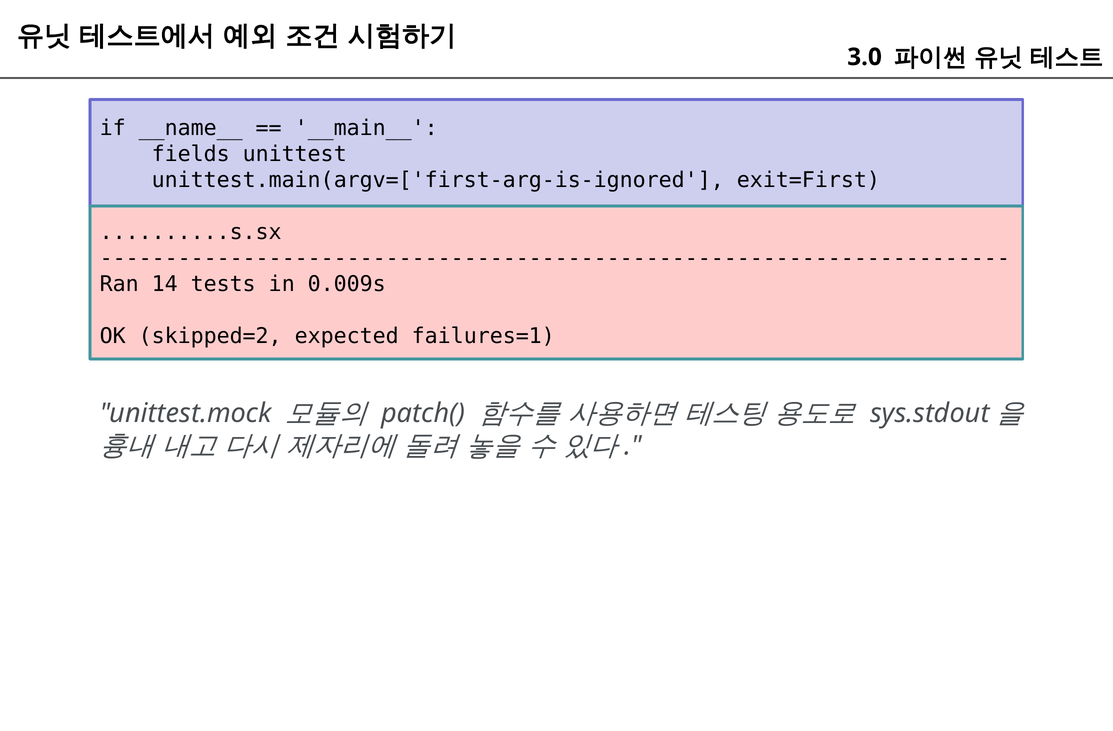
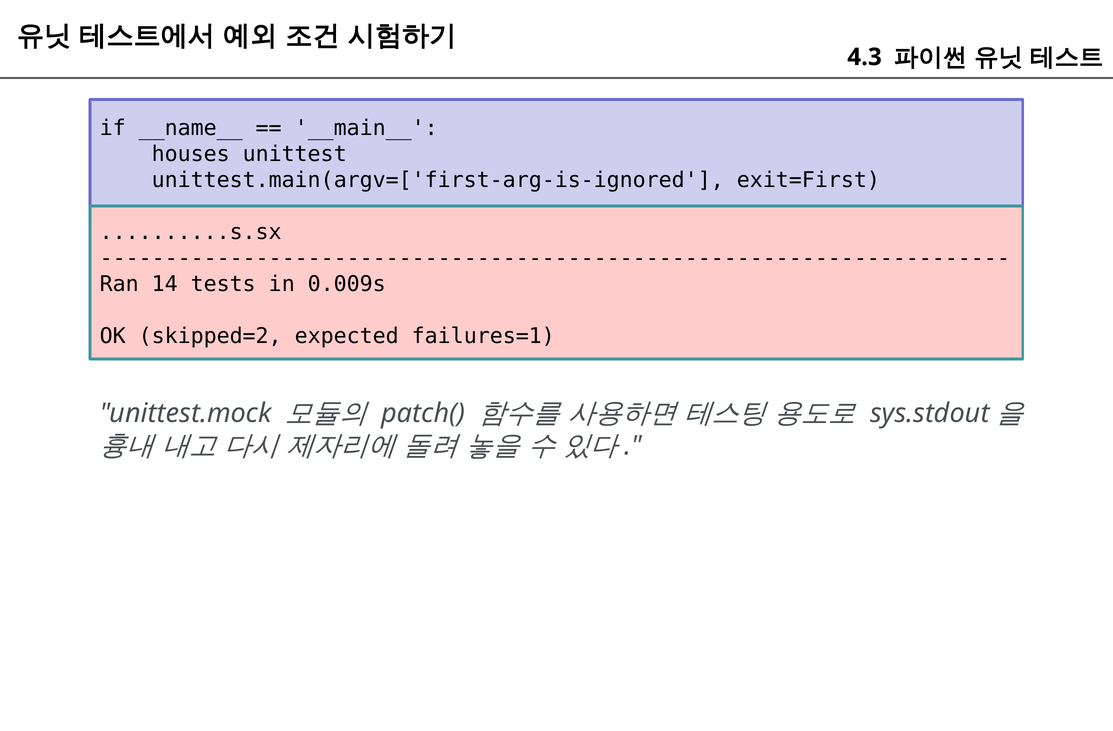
3.0: 3.0 -> 4.3
fields: fields -> houses
